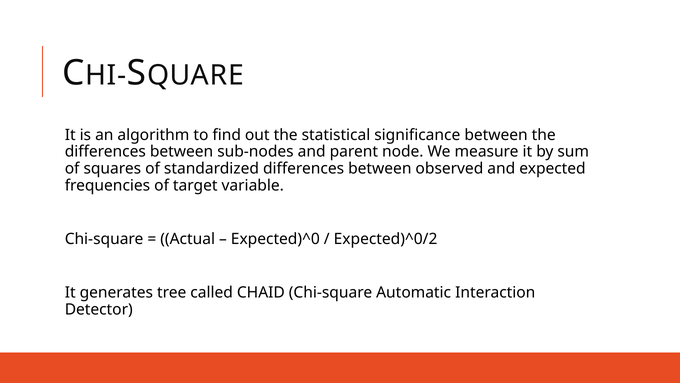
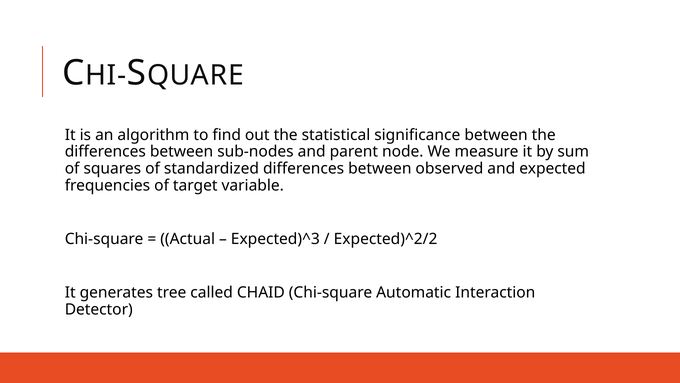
Expected)^0: Expected)^0 -> Expected)^3
Expected)^0/2: Expected)^0/2 -> Expected)^2/2
